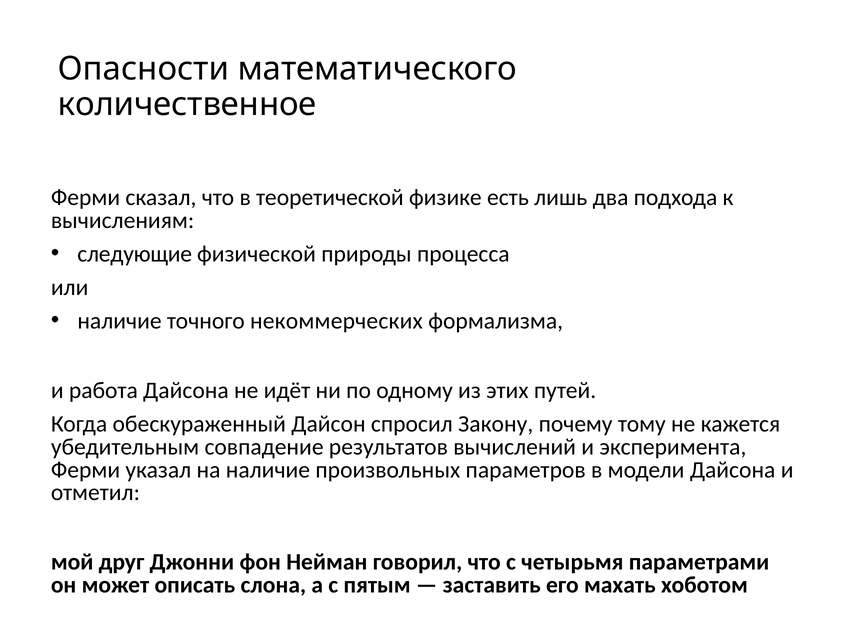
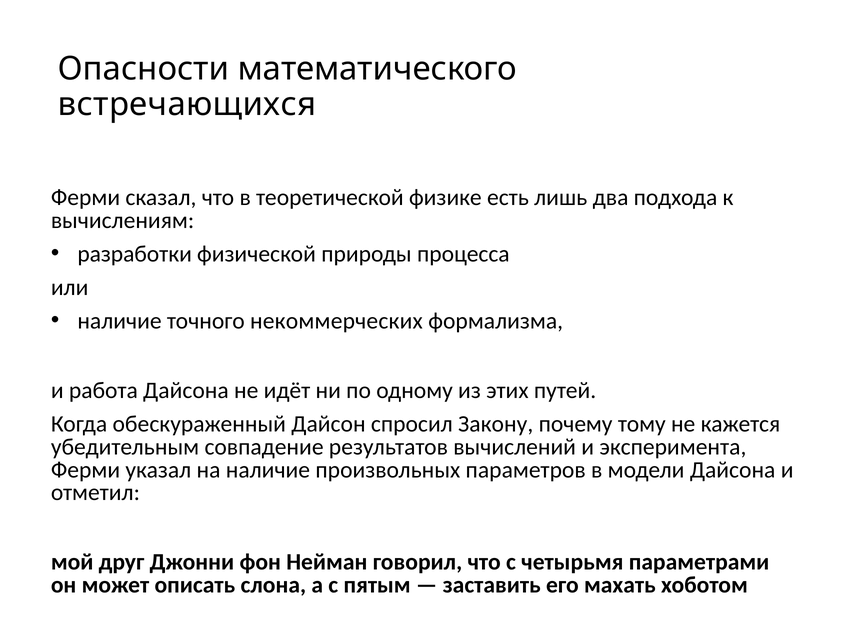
количественное: количественное -> встречающихся
следующие: следующие -> разработки
